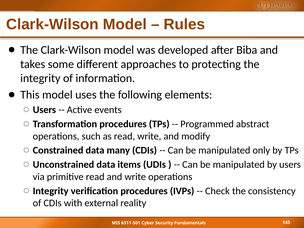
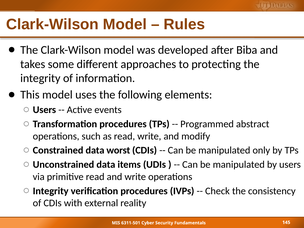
many: many -> worst
